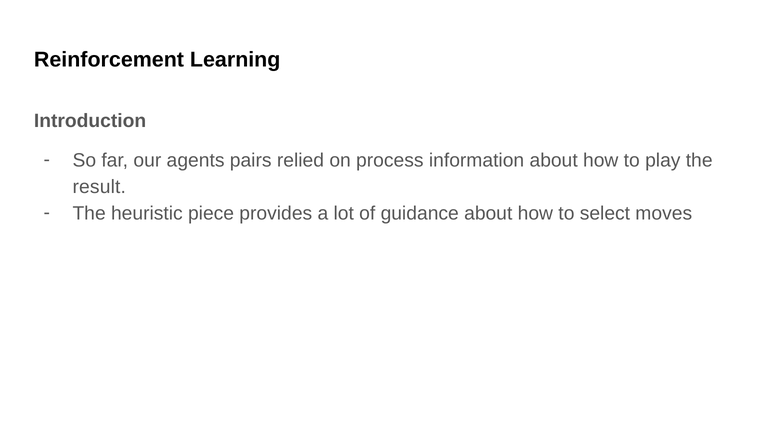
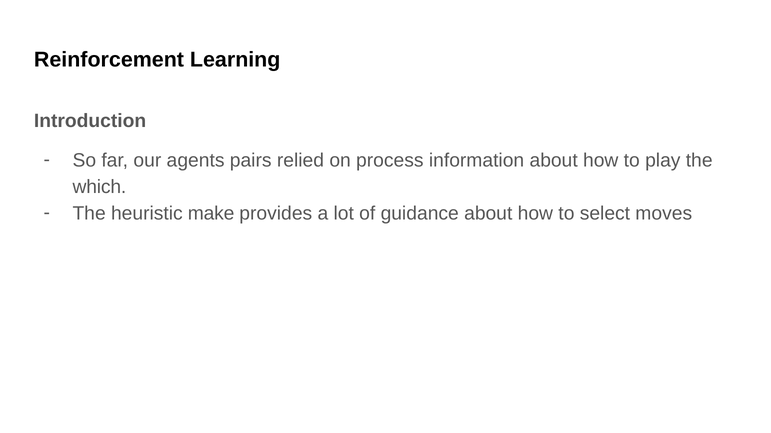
result: result -> which
piece: piece -> make
